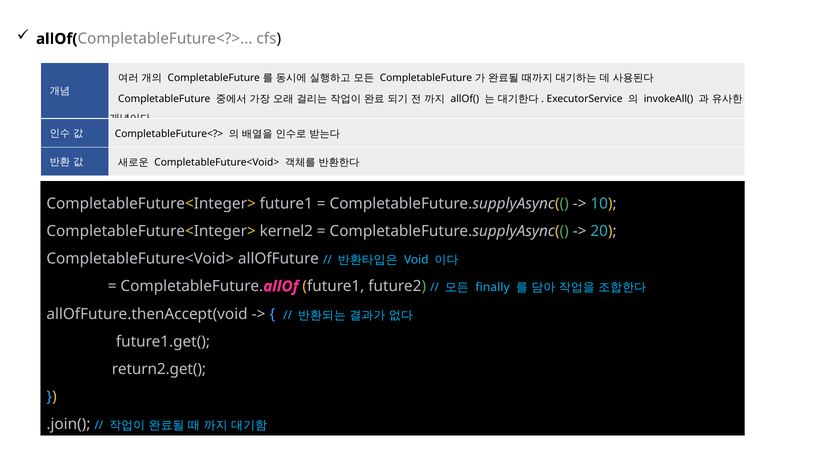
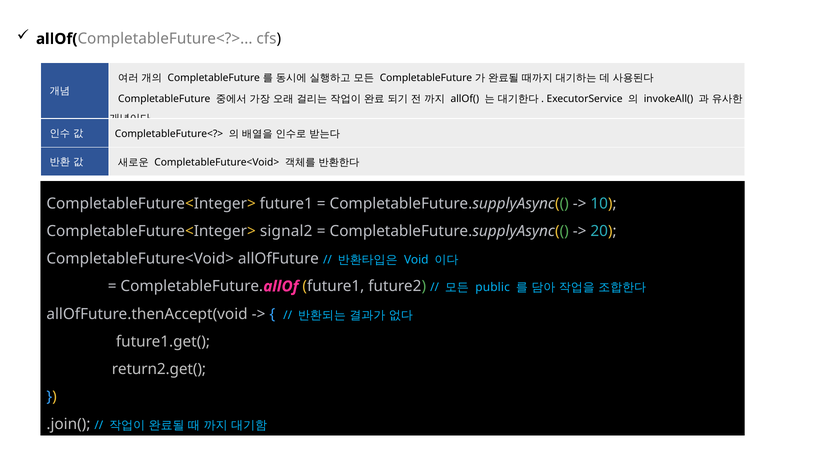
kernel2: kernel2 -> signal2
finally: finally -> public
